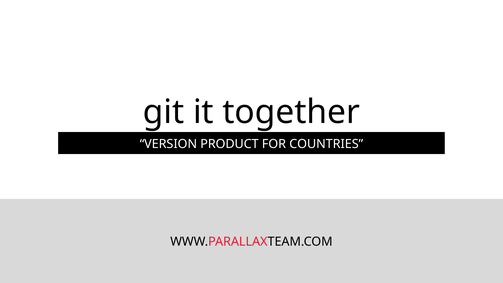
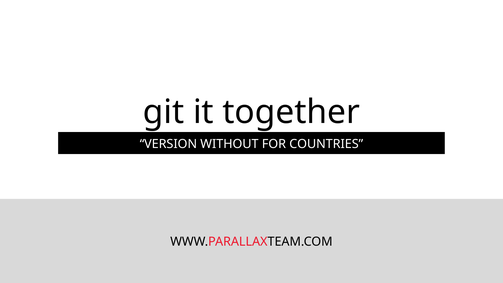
PRODUCT: PRODUCT -> WITHOUT
